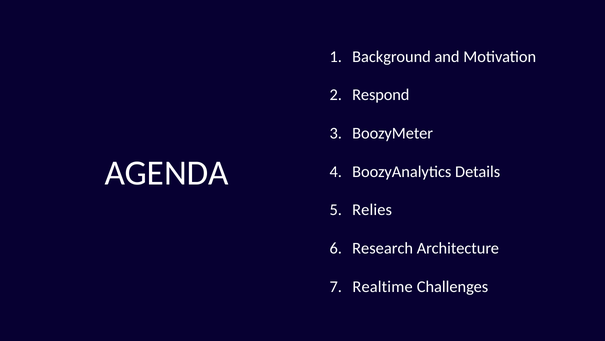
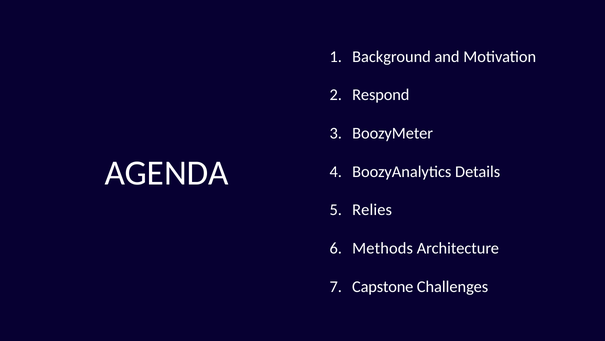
Research: Research -> Methods
Realtime: Realtime -> Capstone
